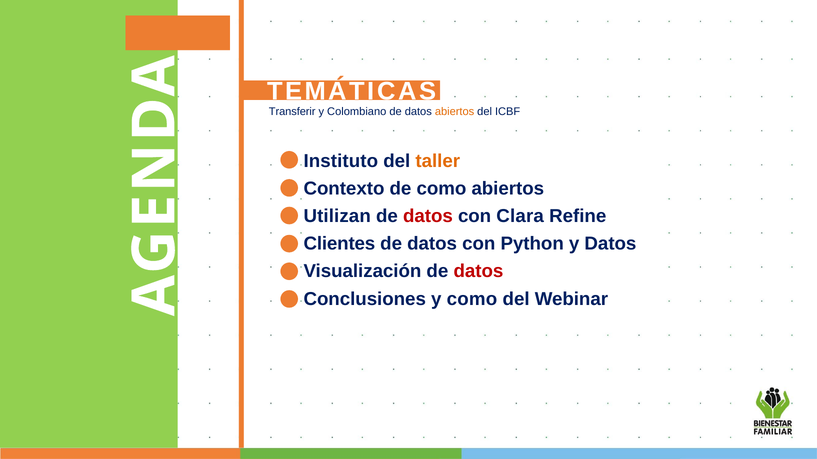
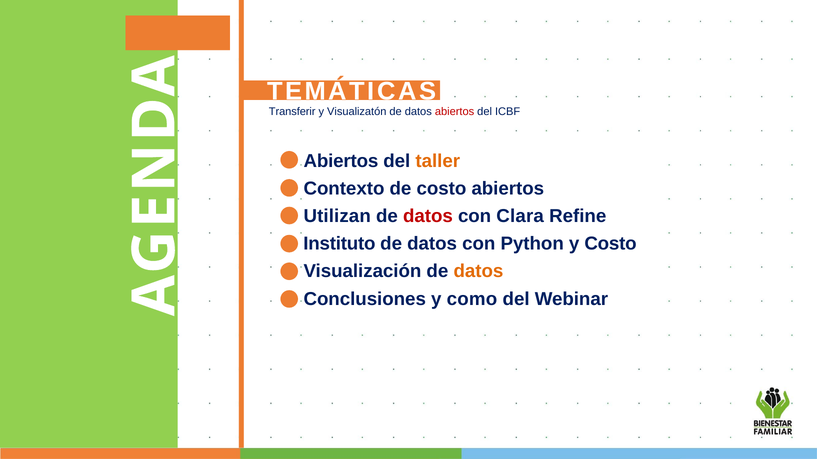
Colombiano: Colombiano -> Visualizatón
abiertos at (455, 112) colour: orange -> red
Instituto at (341, 161): Instituto -> Abiertos
de como: como -> costo
Clientes: Clientes -> Instituto
y Datos: Datos -> Costo
datos at (478, 272) colour: red -> orange
